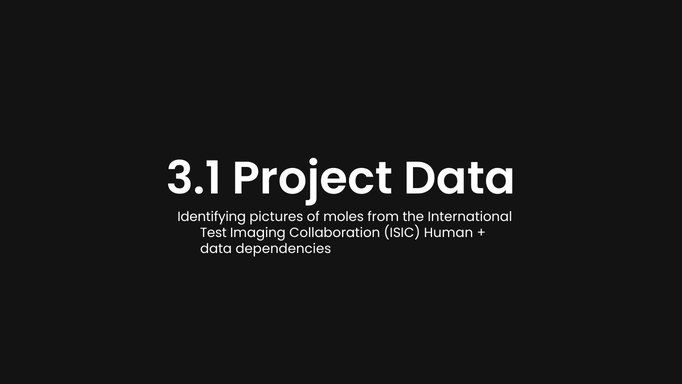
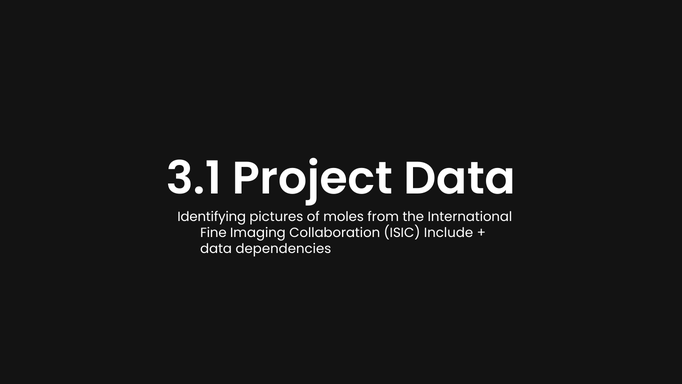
Test: Test -> Fine
Human: Human -> Include
